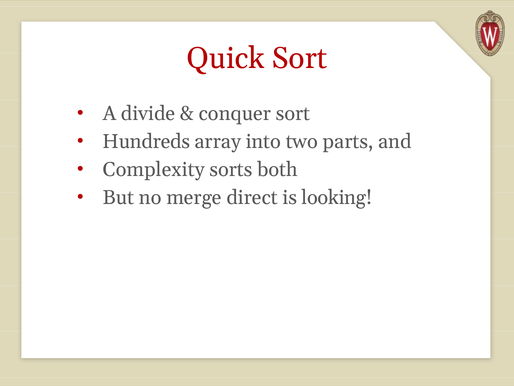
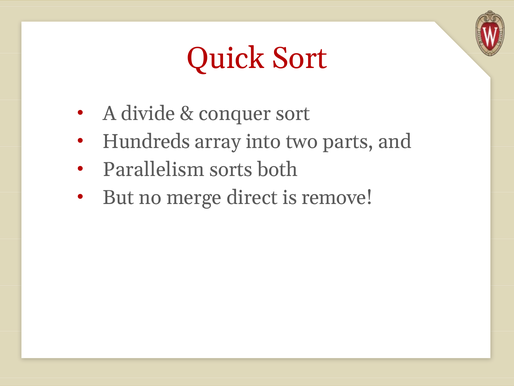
Complexity: Complexity -> Parallelism
looking: looking -> remove
